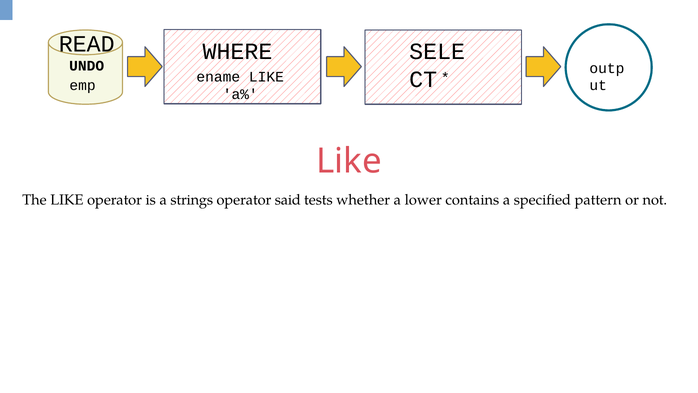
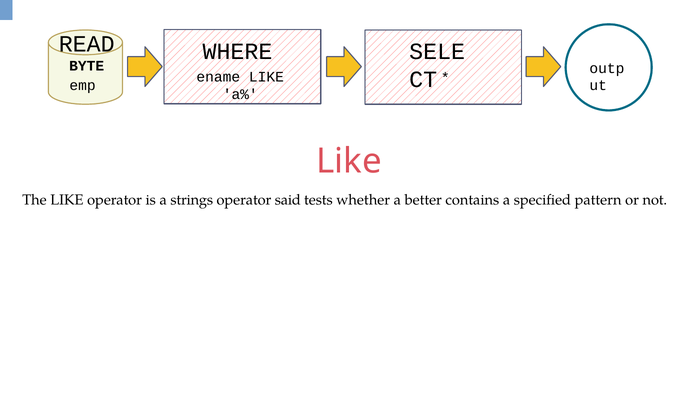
UNDO: UNDO -> BYTE
lower: lower -> better
